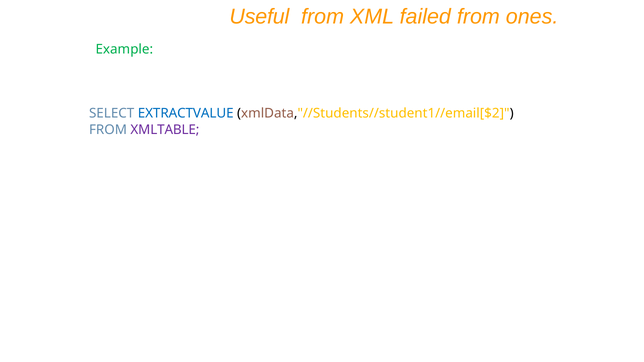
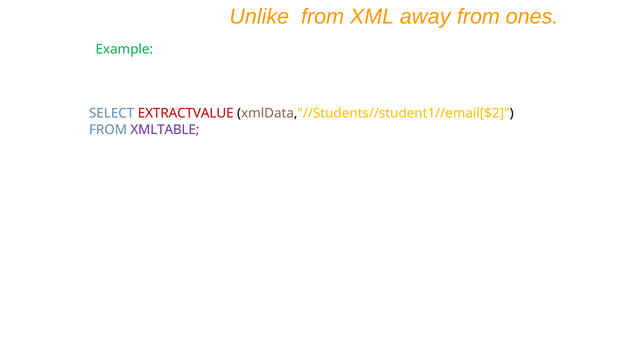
Useful: Useful -> Unlike
failed: failed -> away
EXTRACTVALUE colour: blue -> red
